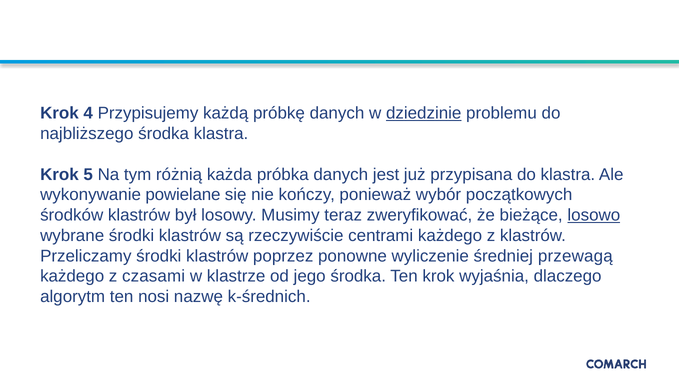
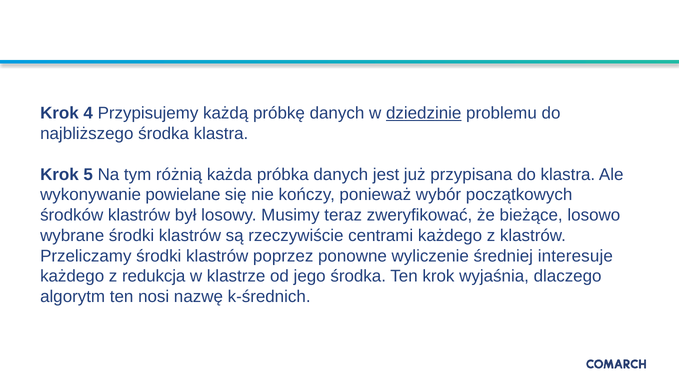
losowo underline: present -> none
przewagą: przewagą -> interesuje
czasami: czasami -> redukcja
